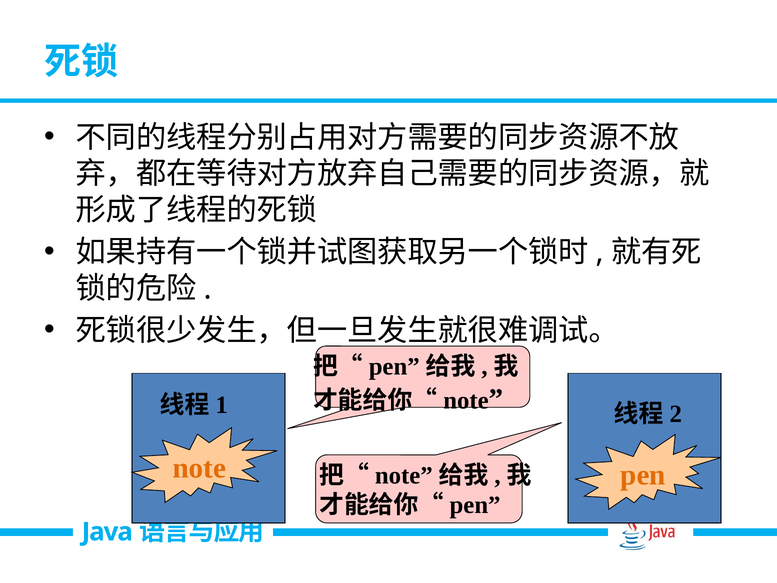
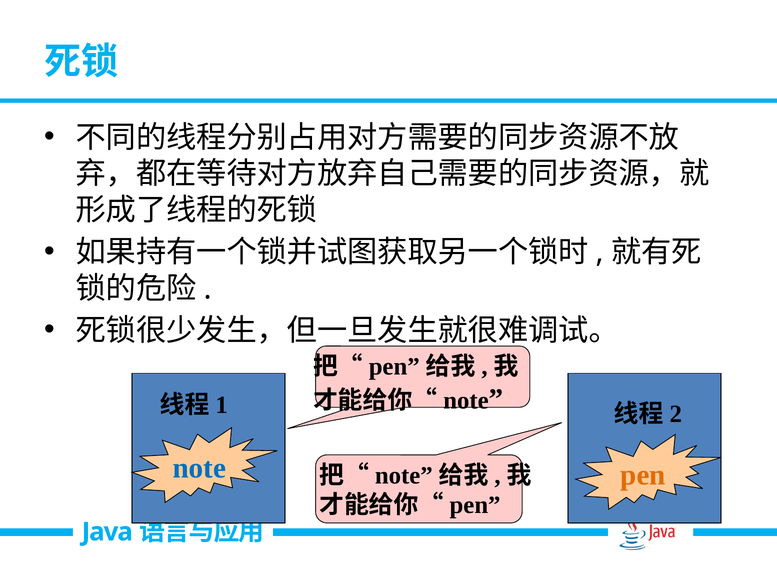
note colour: orange -> blue
